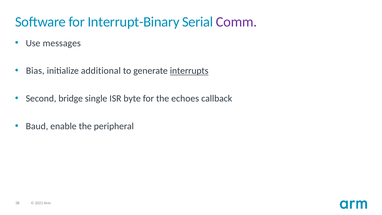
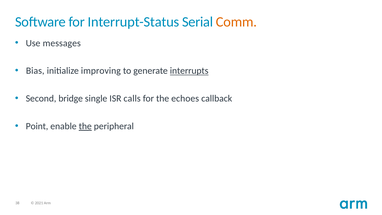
Interrupt-Binary: Interrupt-Binary -> Interrupt-Status
Comm colour: purple -> orange
additional: additional -> improving
byte: byte -> calls
Baud: Baud -> Point
the at (85, 126) underline: none -> present
